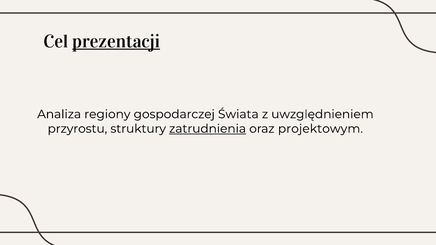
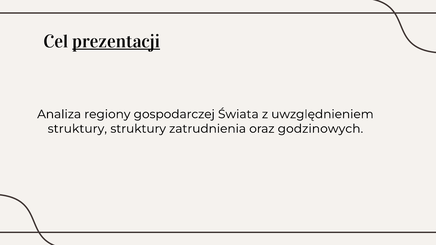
przyrostu at (77, 129): przyrostu -> struktury
zatrudnienia underline: present -> none
projektowym: projektowym -> godzinowych
